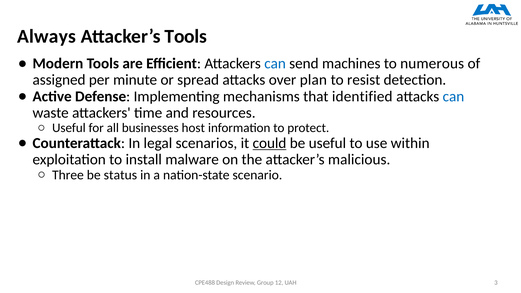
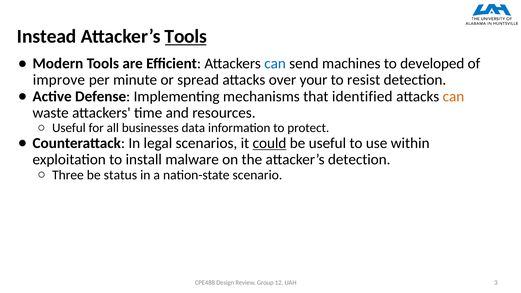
Always: Always -> Instead
Tools at (186, 36) underline: none -> present
numerous: numerous -> developed
assigned: assigned -> improve
plan: plan -> your
can at (453, 96) colour: blue -> orange
host: host -> data
attacker’s malicious: malicious -> detection
